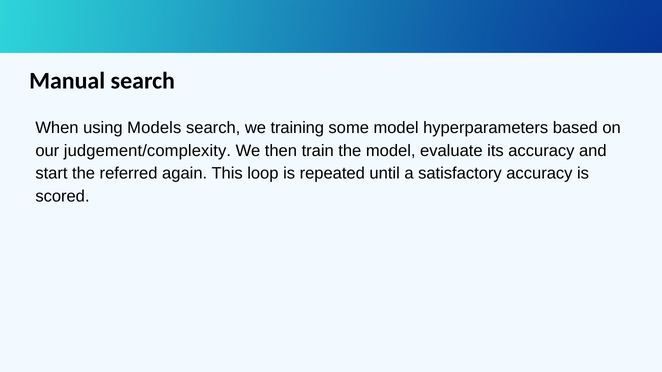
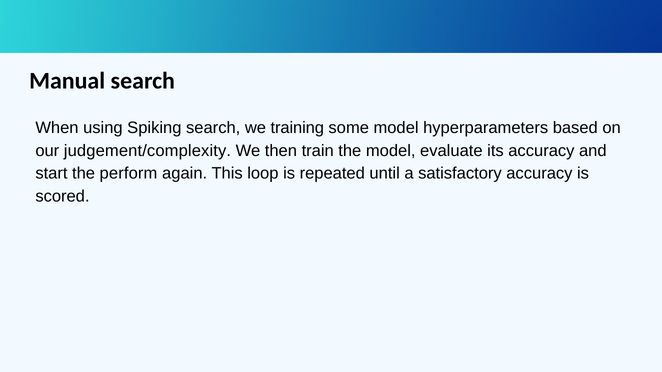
Models: Models -> Spiking
referred: referred -> perform
